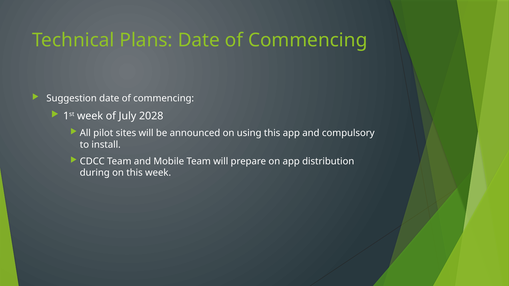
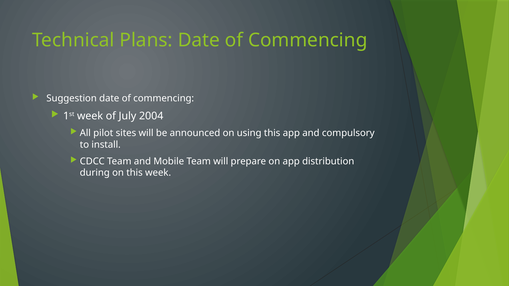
2028: 2028 -> 2004
